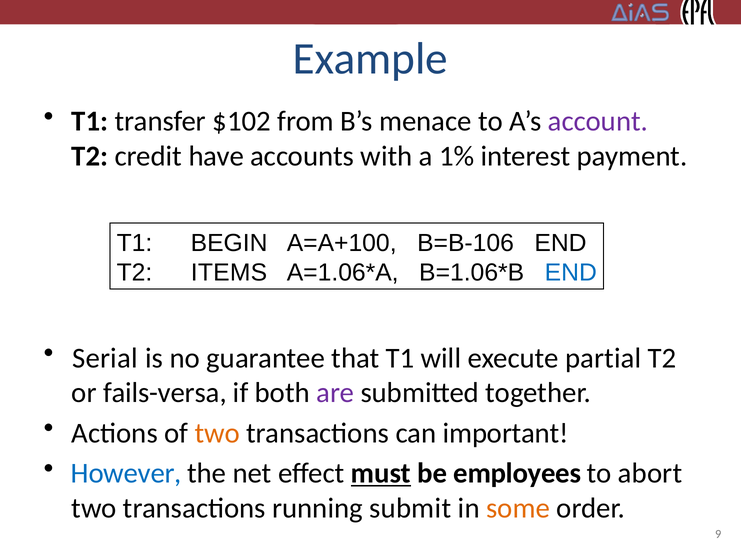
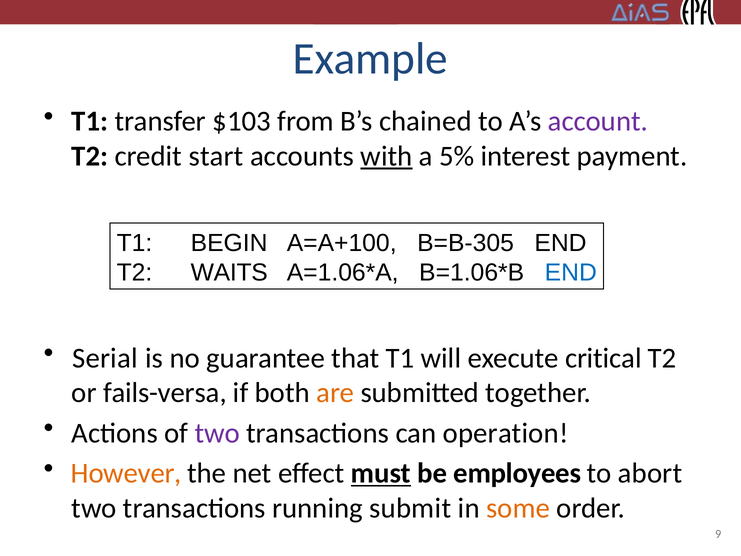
$102: $102 -> $103
menace: menace -> chained
have: have -> start
with underline: none -> present
1%: 1% -> 5%
B=B-106: B=B-106 -> B=B-305
ITEMS: ITEMS -> WAITS
partial: partial -> critical
are colour: purple -> orange
two at (217, 433) colour: orange -> purple
important: important -> operation
However colour: blue -> orange
